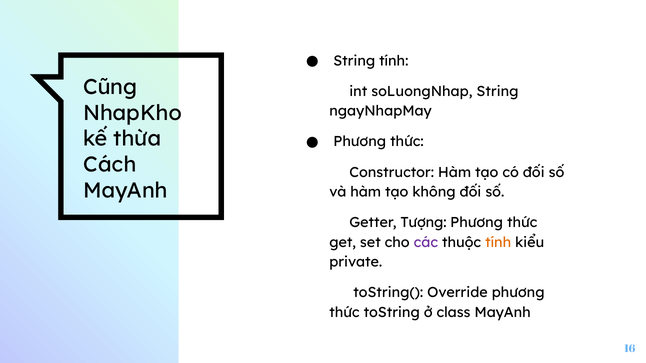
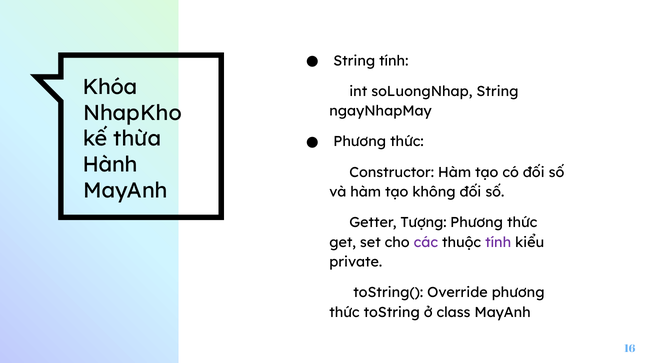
Cũng: Cũng -> Khóa
Cách: Cách -> Hành
tính at (498, 243) colour: orange -> purple
